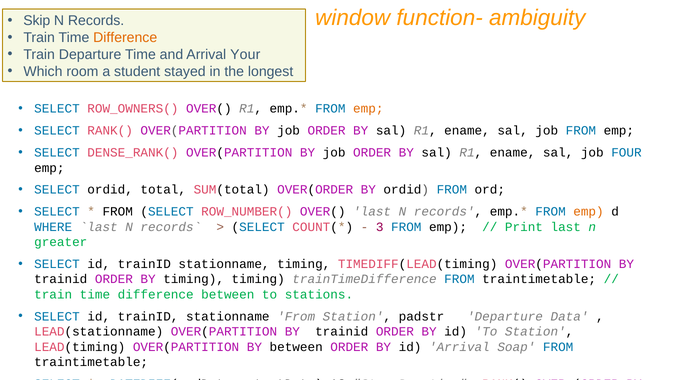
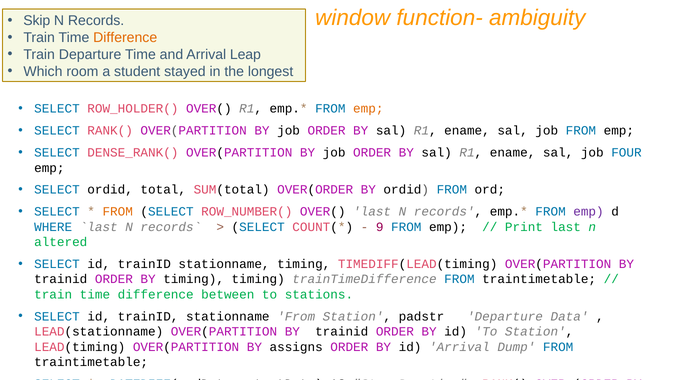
Your: Your -> Leap
ROW_OWNERS(: ROW_OWNERS( -> ROW_HOLDER(
FROM at (118, 212) colour: black -> orange
emp at (588, 212) colour: orange -> purple
3: 3 -> 9
greater: greater -> altered
BY between: between -> assigns
Soap: Soap -> Dump
